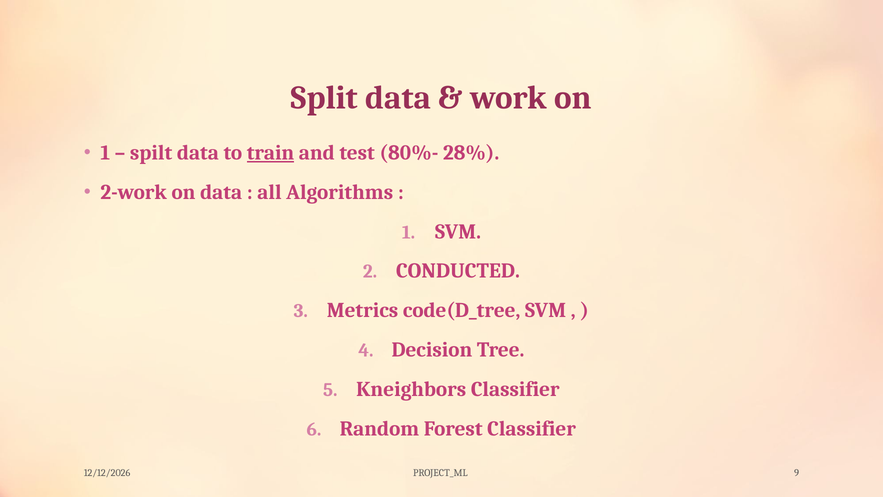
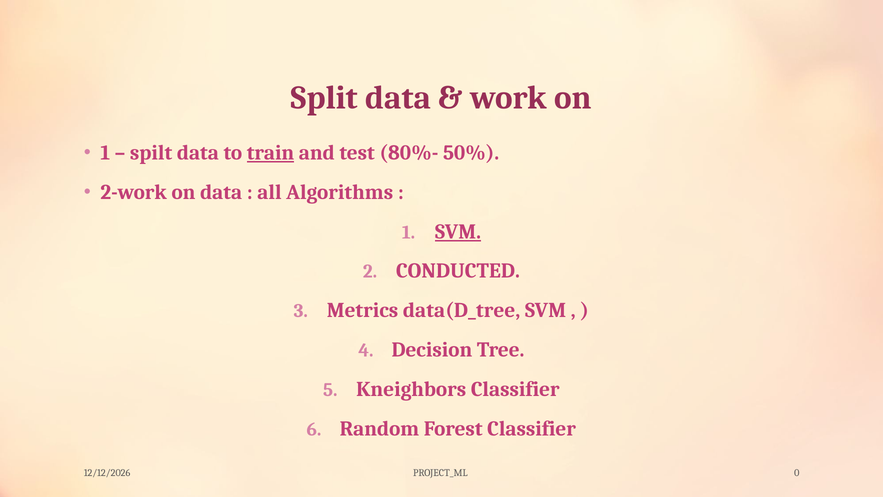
28%: 28% -> 50%
SVM at (458, 231) underline: none -> present
code(D_tree: code(D_tree -> data(D_tree
9: 9 -> 0
